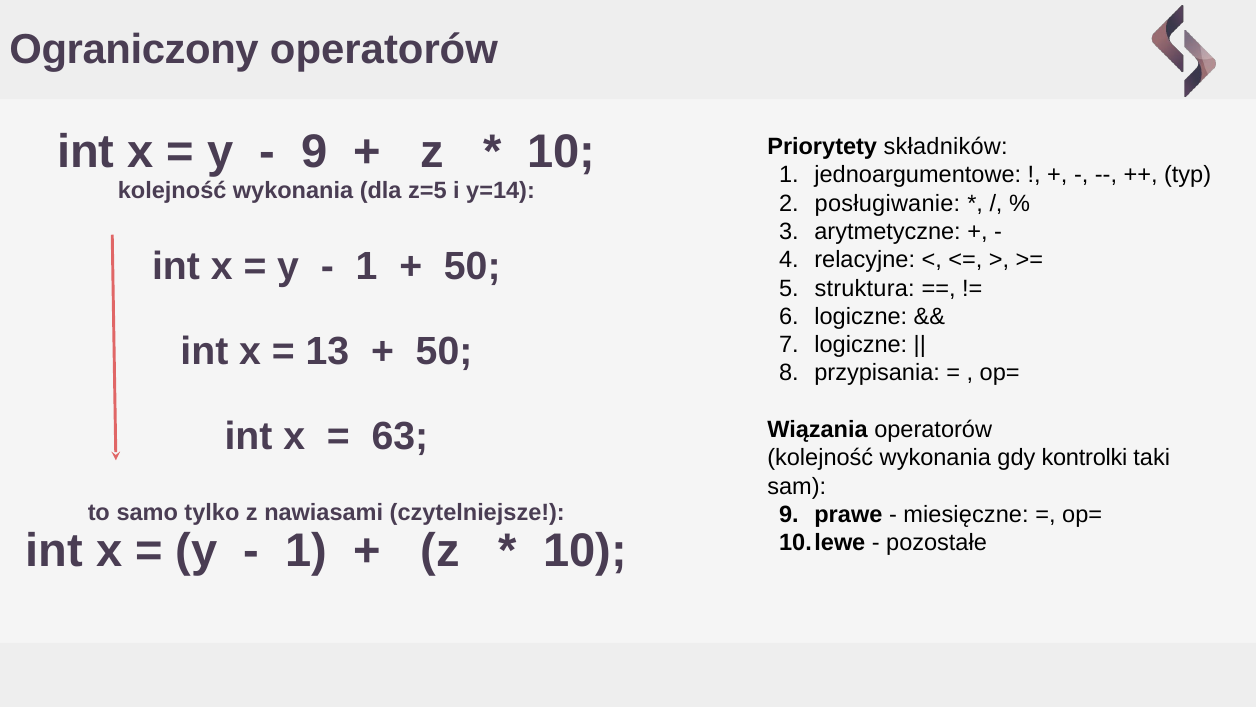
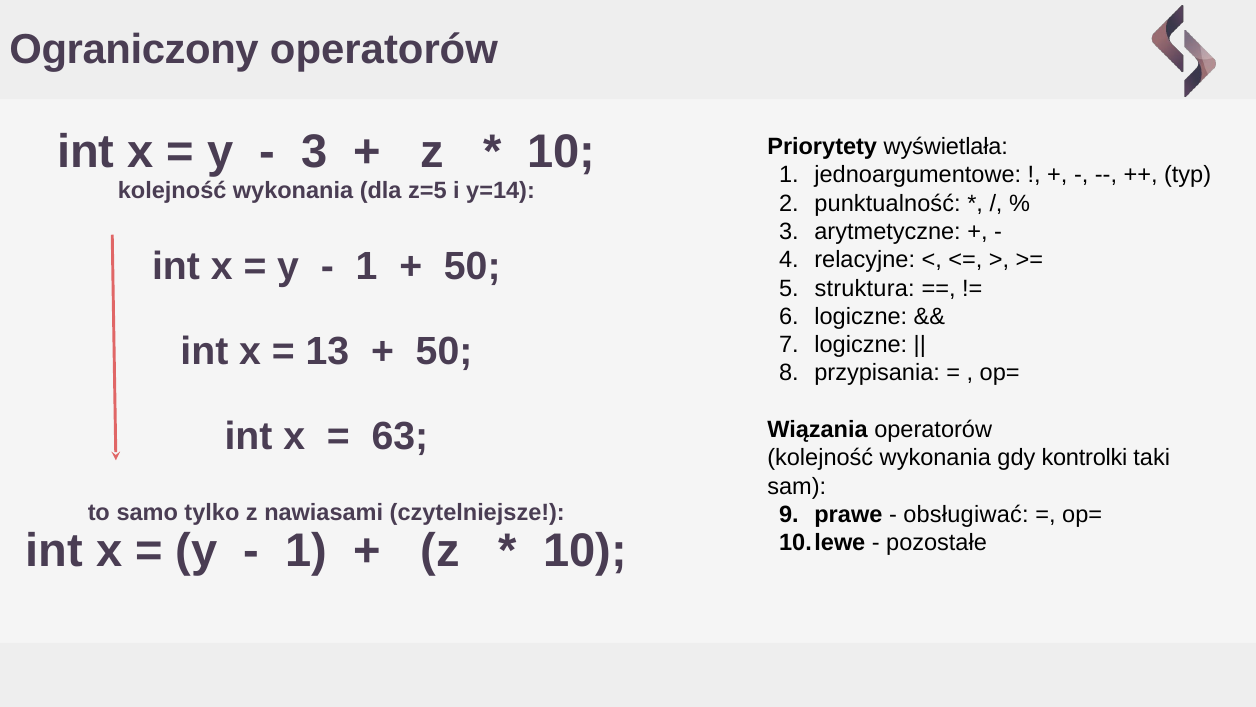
9 at (314, 152): 9 -> 3
składników: składników -> wyświetlała
posługiwanie: posługiwanie -> punktualność
miesięczne: miesięczne -> obsługiwać
